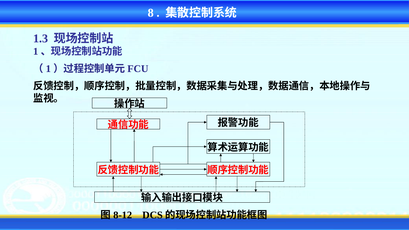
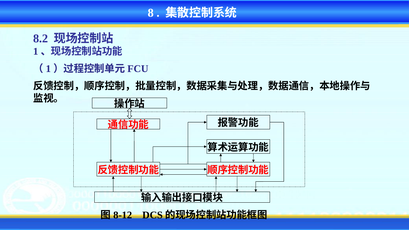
1.3: 1.3 -> 8.2
